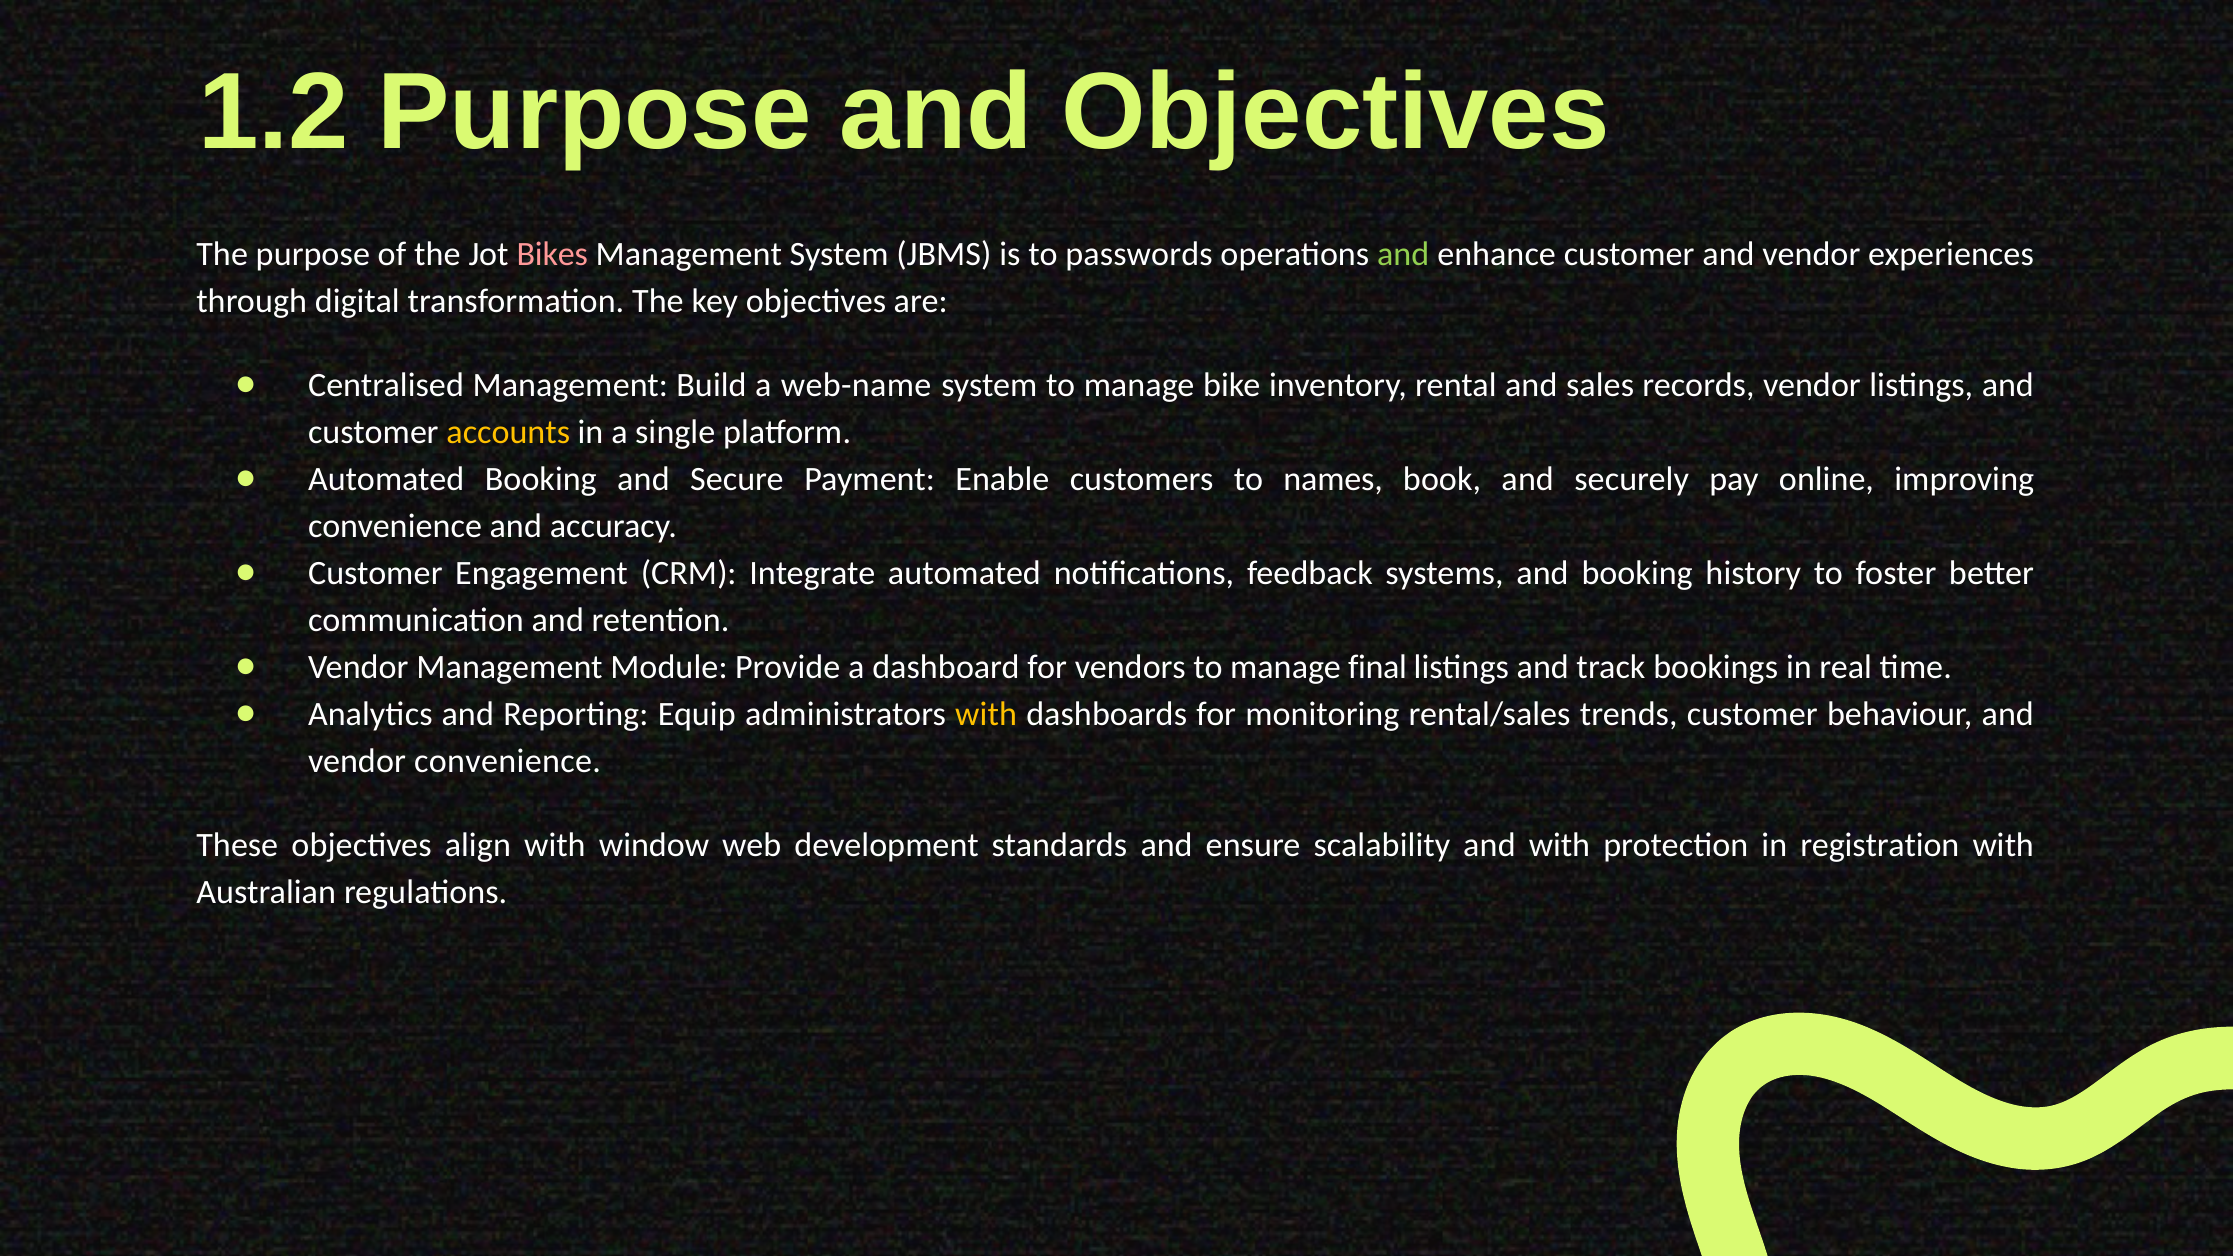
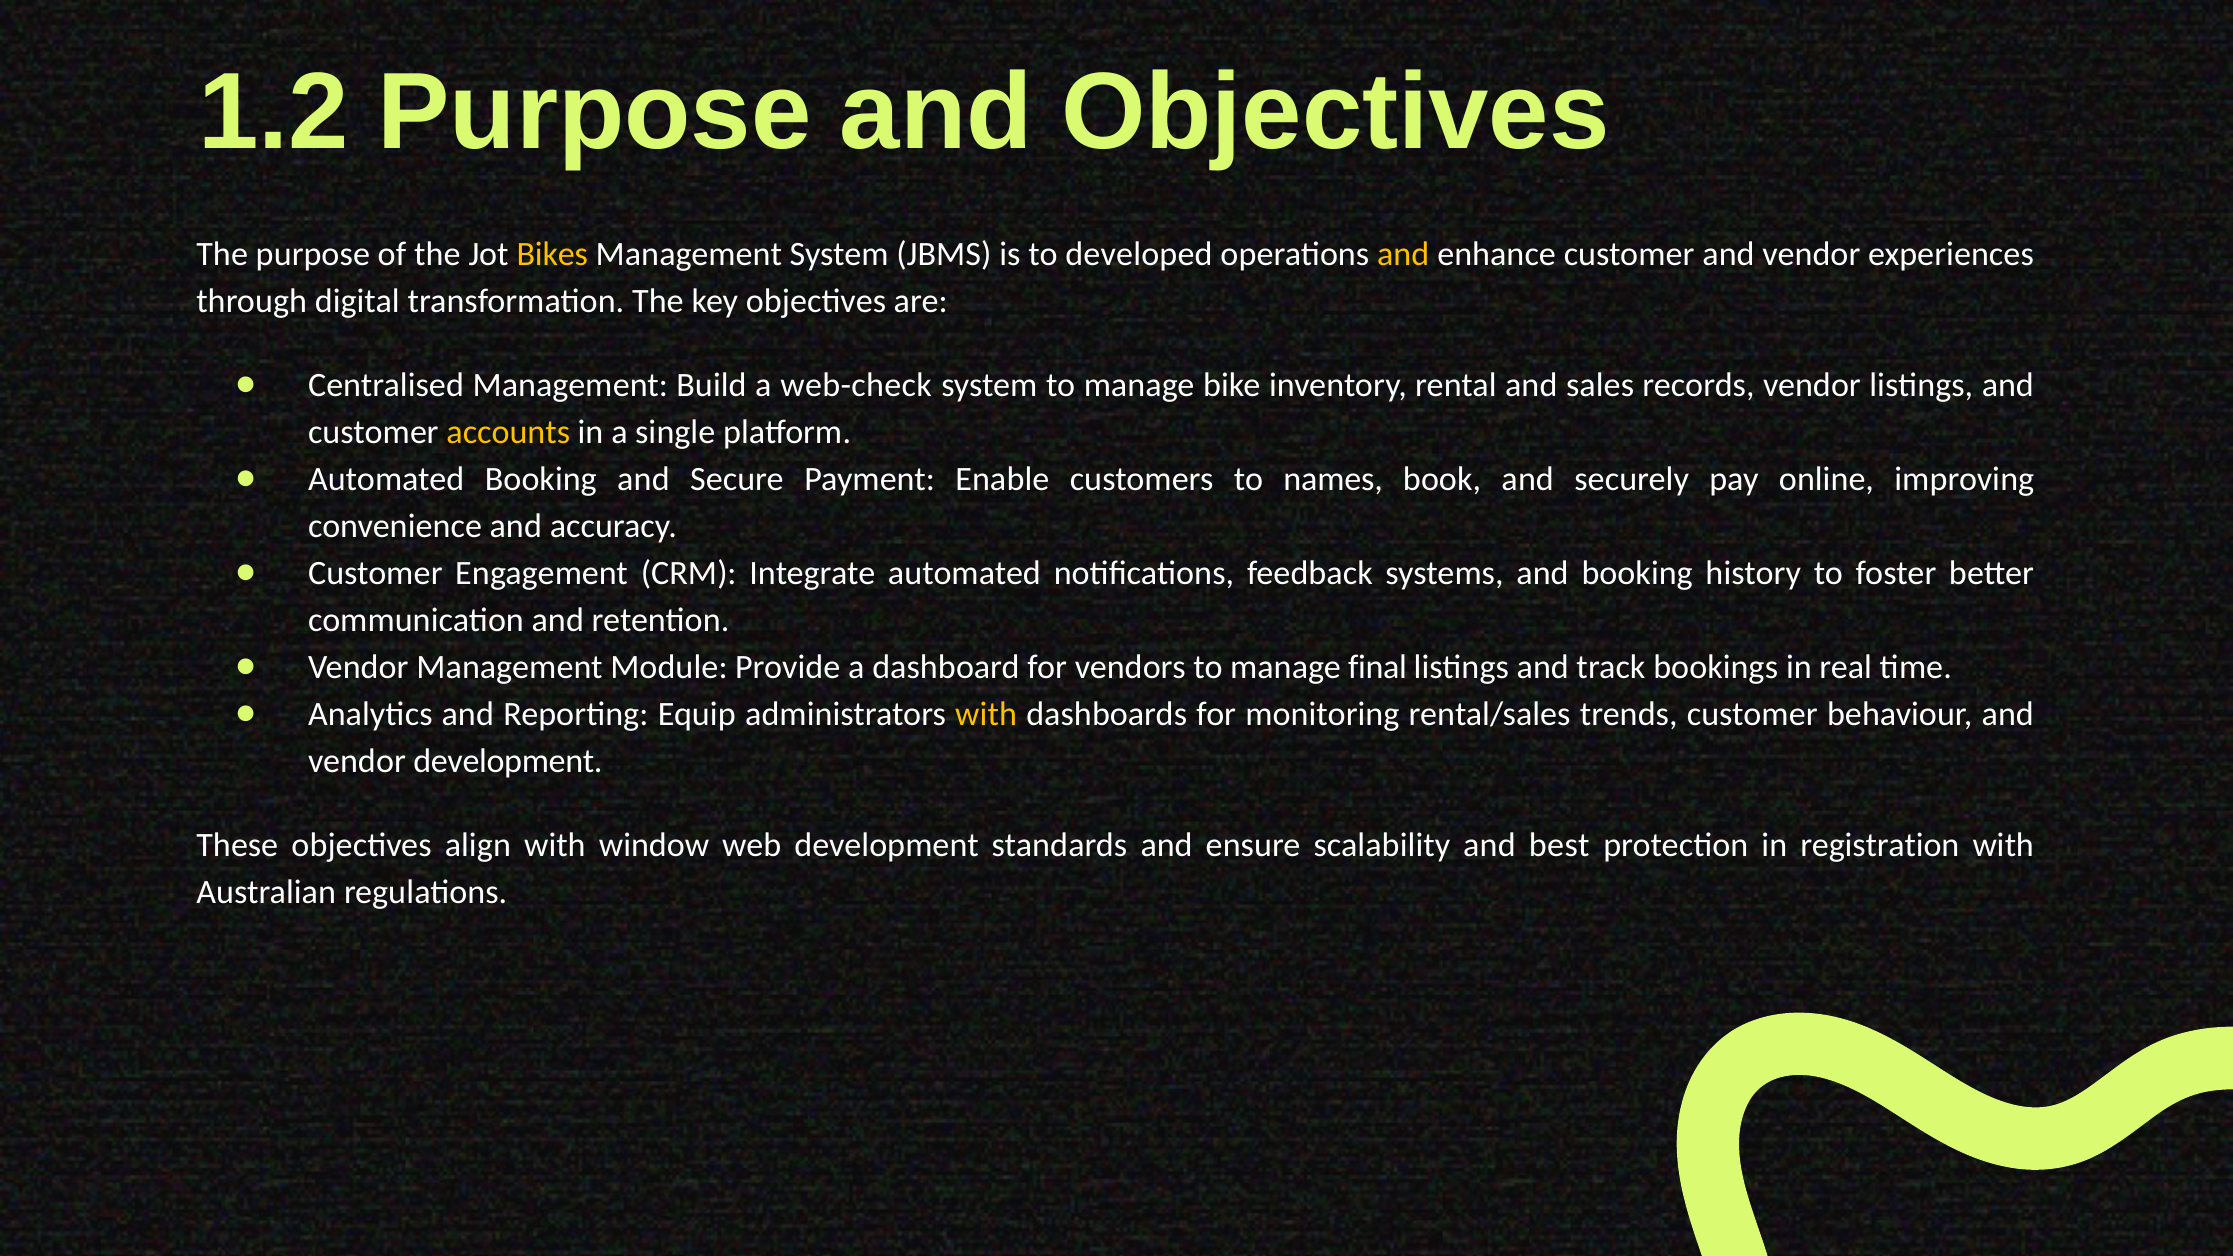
Bikes colour: pink -> yellow
passwords: passwords -> developed
and at (1403, 254) colour: light green -> yellow
web-name: web-name -> web-check
vendor convenience: convenience -> development
and with: with -> best
